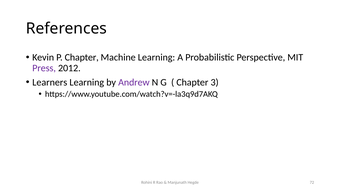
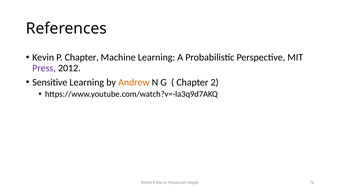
Learners: Learners -> Sensitive
Andrew colour: purple -> orange
3: 3 -> 2
